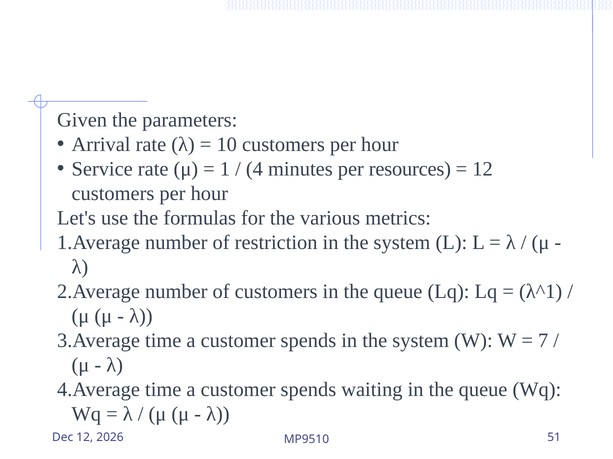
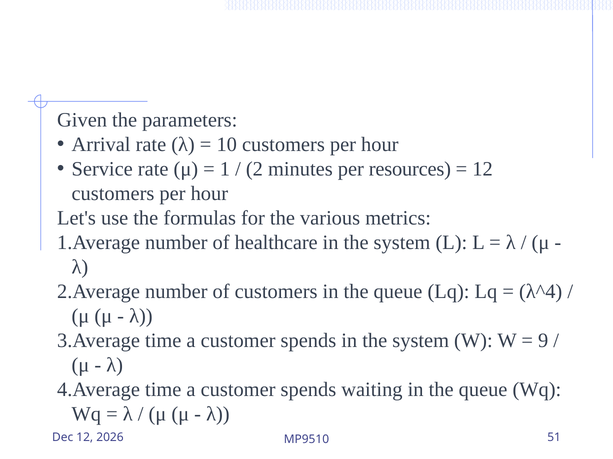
4: 4 -> 2
restriction: restriction -> healthcare
λ^1: λ^1 -> λ^4
7: 7 -> 9
